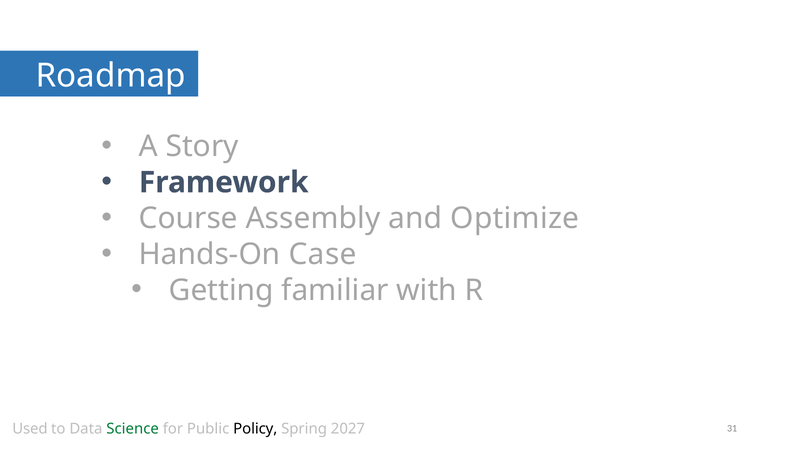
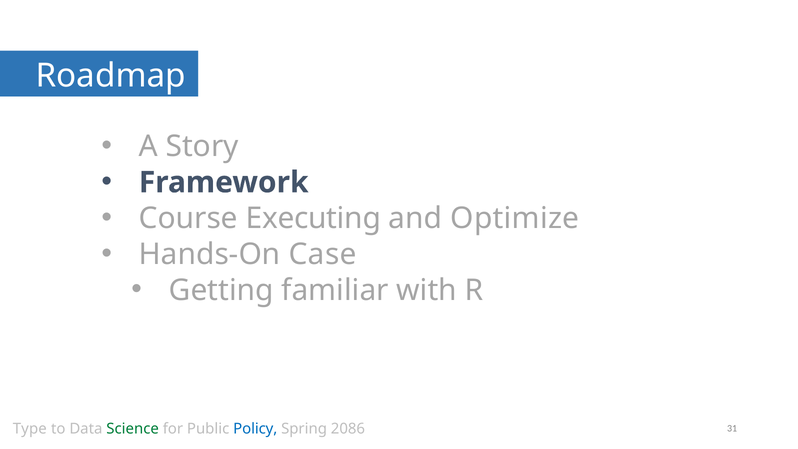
Assembly: Assembly -> Executing
Used: Used -> Type
Policy colour: black -> blue
2027: 2027 -> 2086
